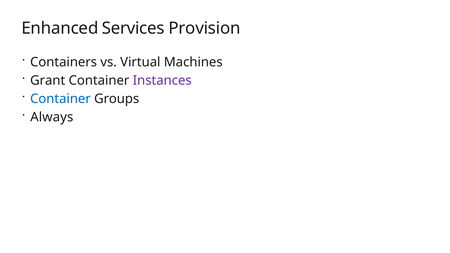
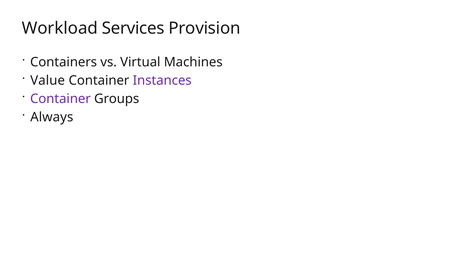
Enhanced: Enhanced -> Workload
Grant: Grant -> Value
Container at (60, 99) colour: blue -> purple
